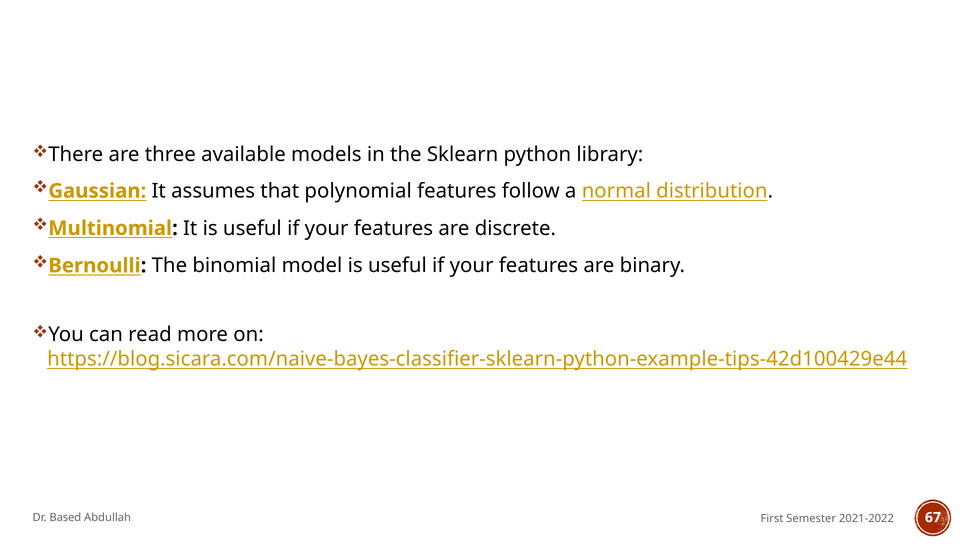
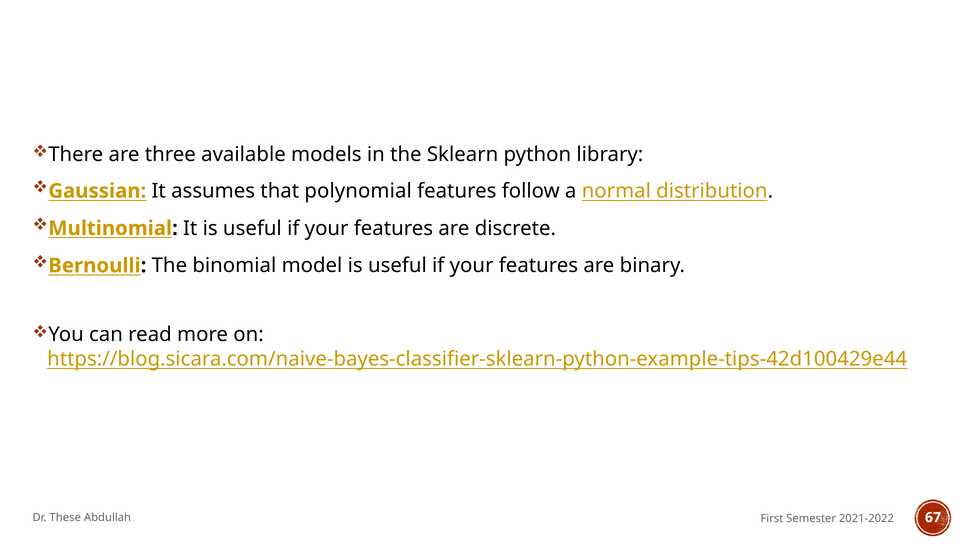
Based: Based -> These
